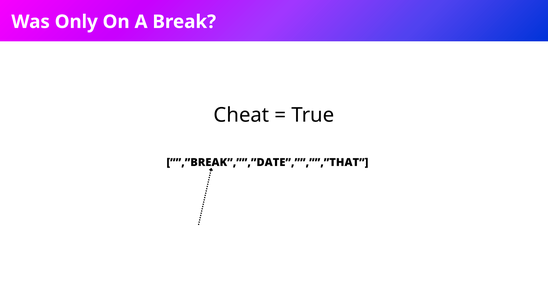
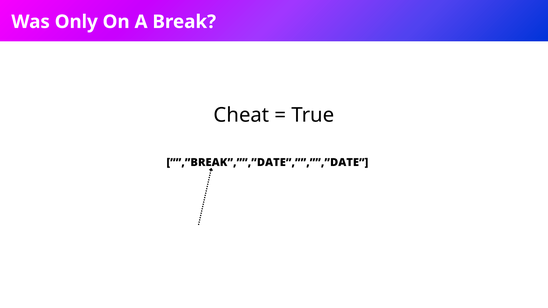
””,”BREAK”,””,”DATE”,””,””,”THAT: ””,”BREAK”,””,”DATE”,””,””,”THAT -> ””,”BREAK”,””,”DATE”,””,””,”DATE
